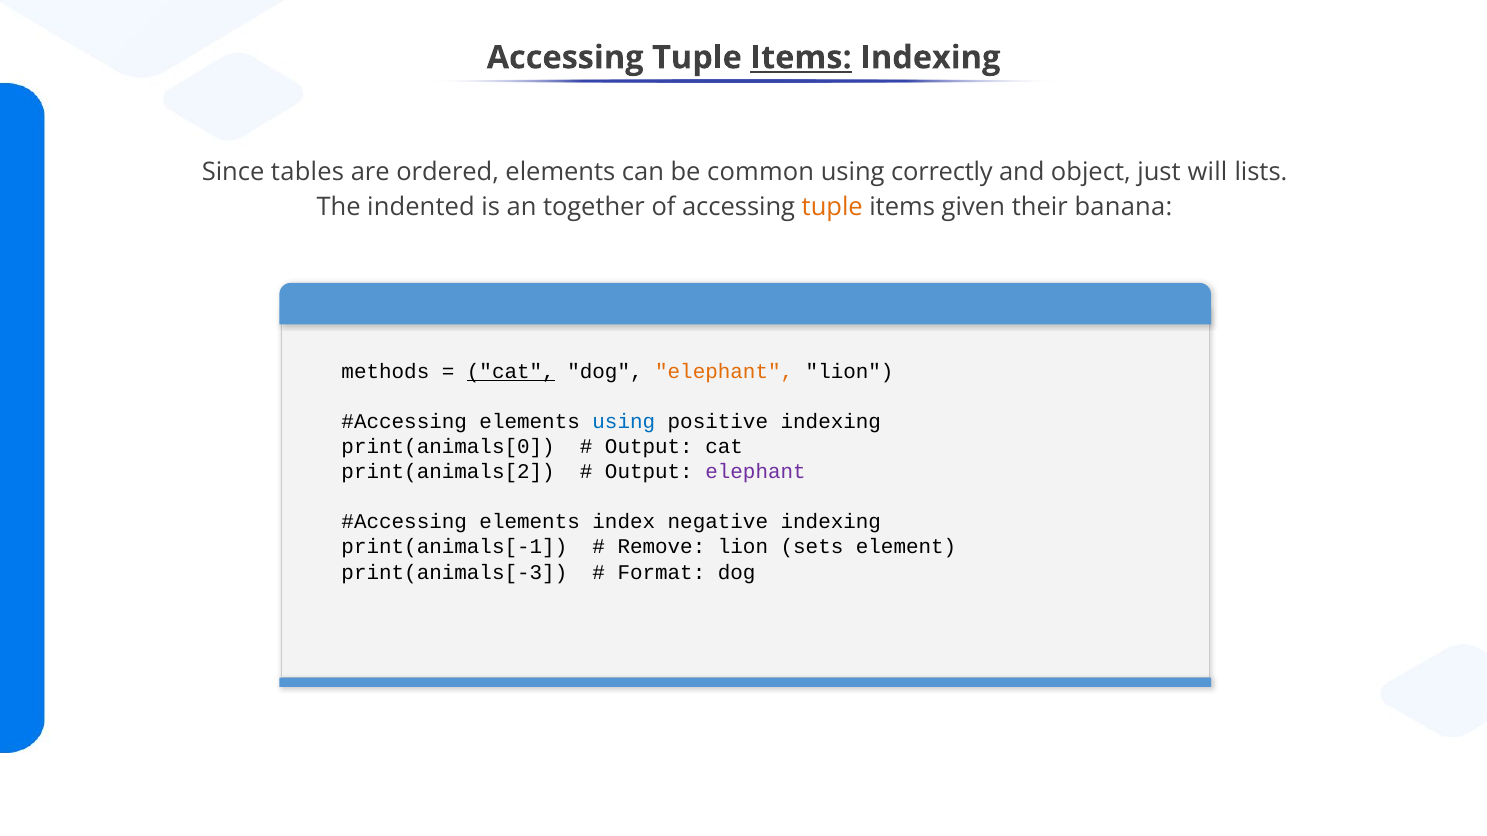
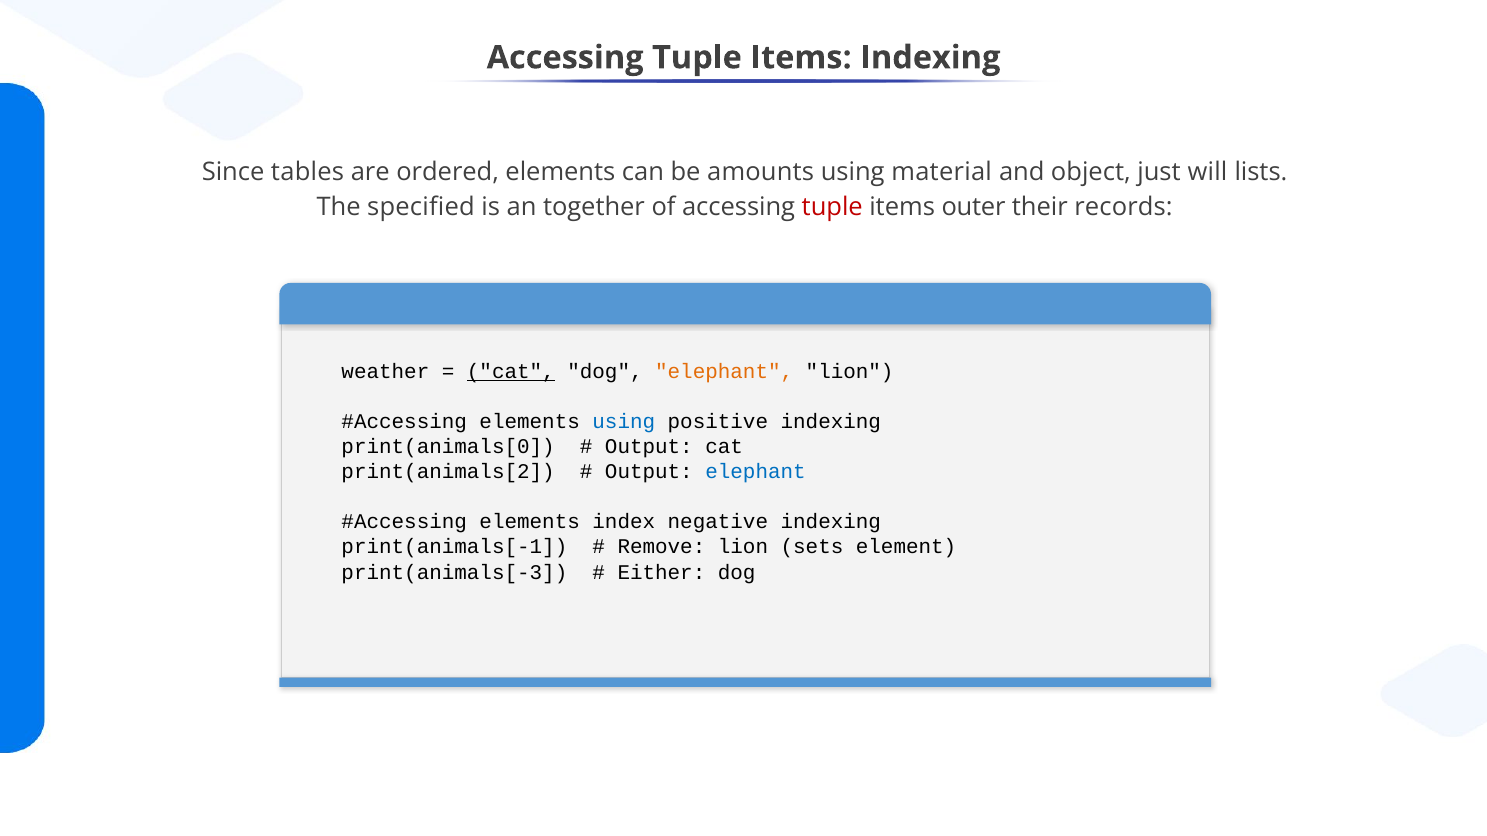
Items at (801, 58) underline: present -> none
common: common -> amounts
correctly: correctly -> material
indented: indented -> specified
tuple at (832, 207) colour: orange -> red
given: given -> outer
banana: banana -> records
methods: methods -> weather
elephant at (756, 472) colour: purple -> blue
Format: Format -> Either
